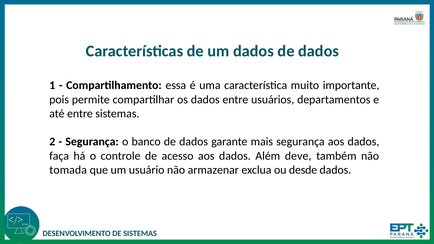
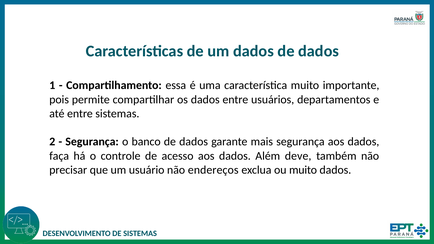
tomada: tomada -> precisar
armazenar: armazenar -> endereços
ou desde: desde -> muito
